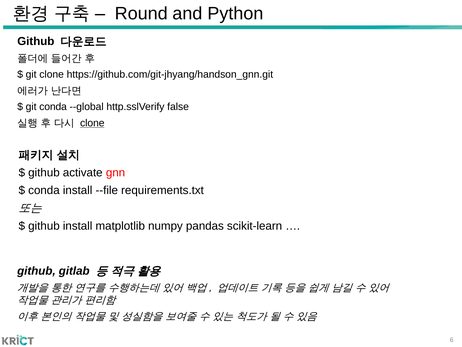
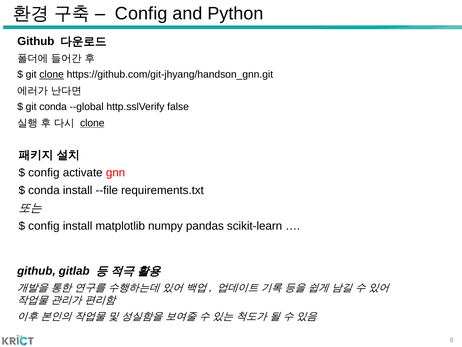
Round at (141, 14): Round -> Config
clone at (52, 74) underline: none -> present
github at (44, 172): github -> config
github at (44, 226): github -> config
